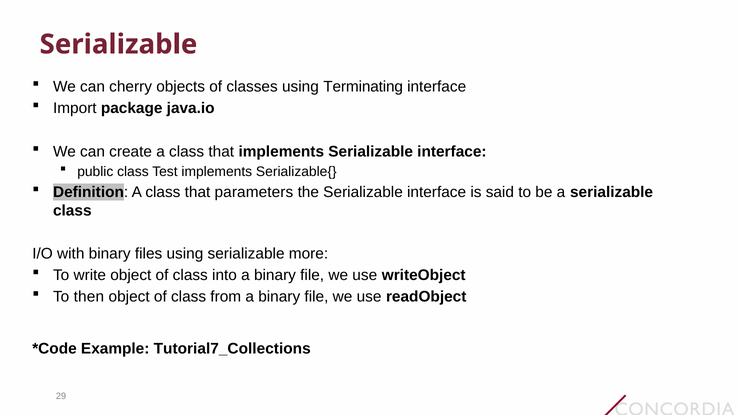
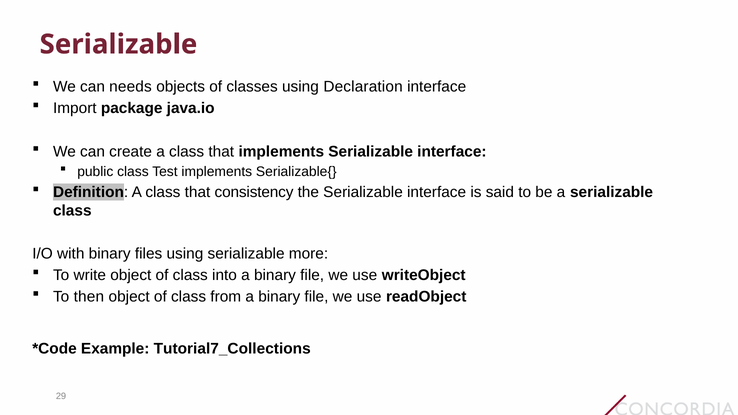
cherry: cherry -> needs
Terminating: Terminating -> Declaration
parameters: parameters -> consistency
